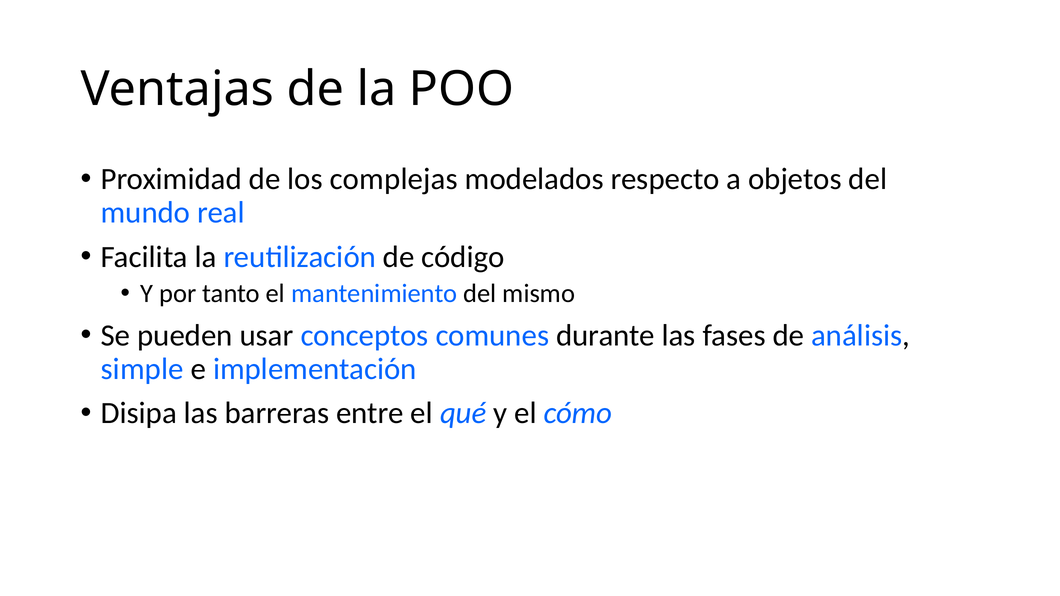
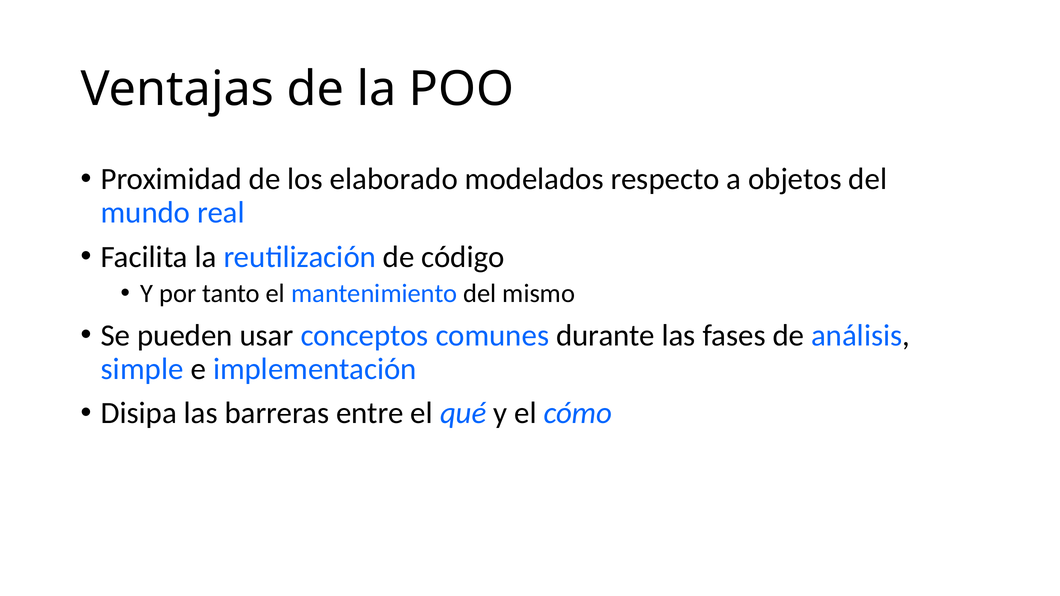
complejas: complejas -> elaborado
